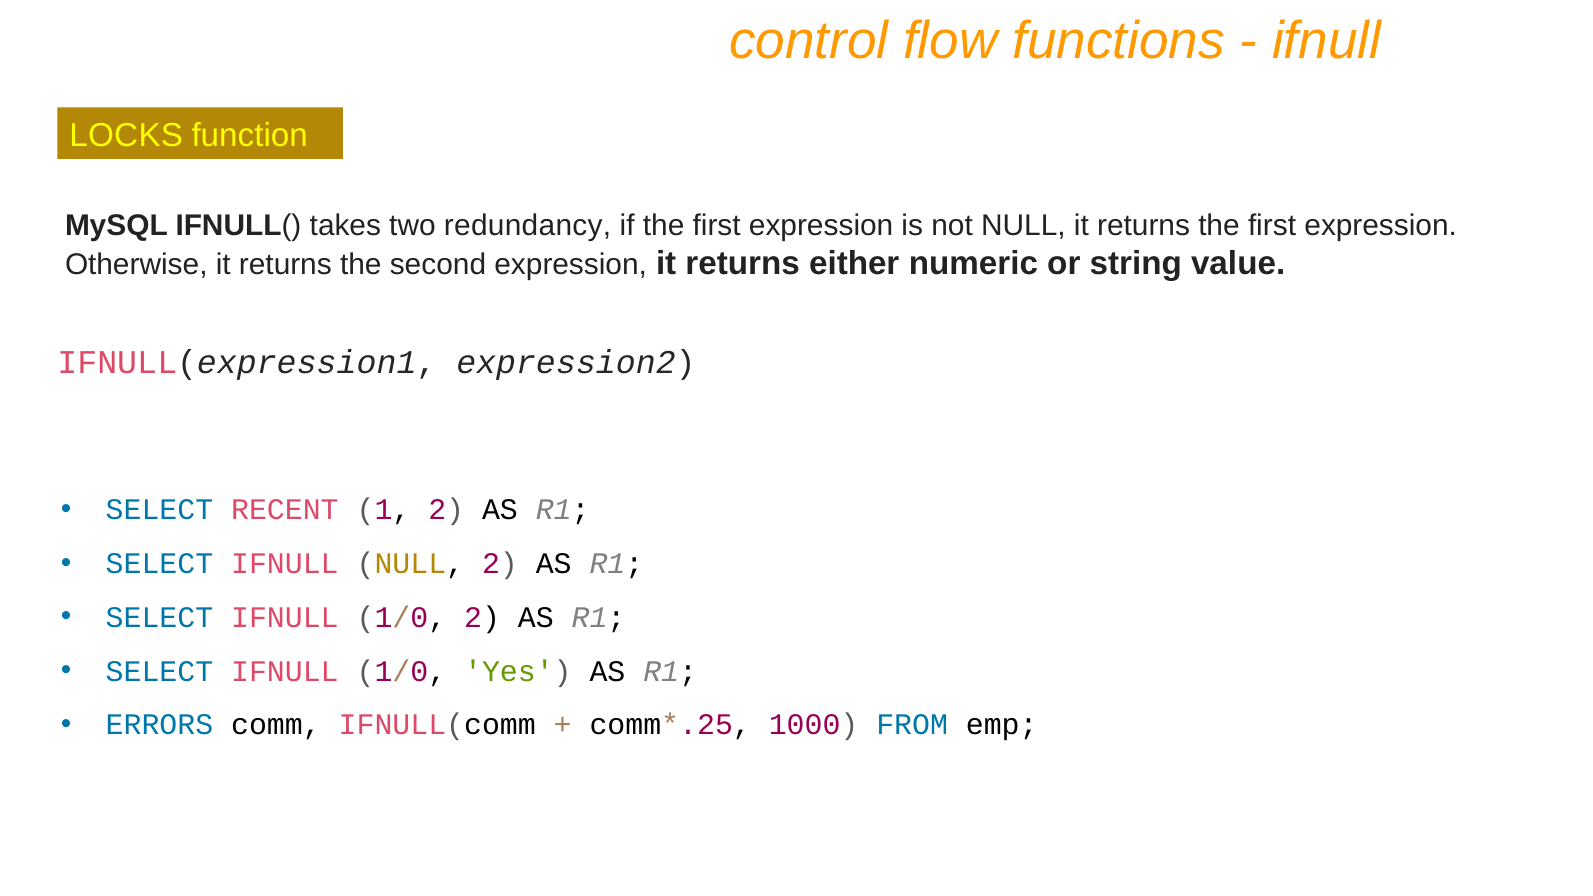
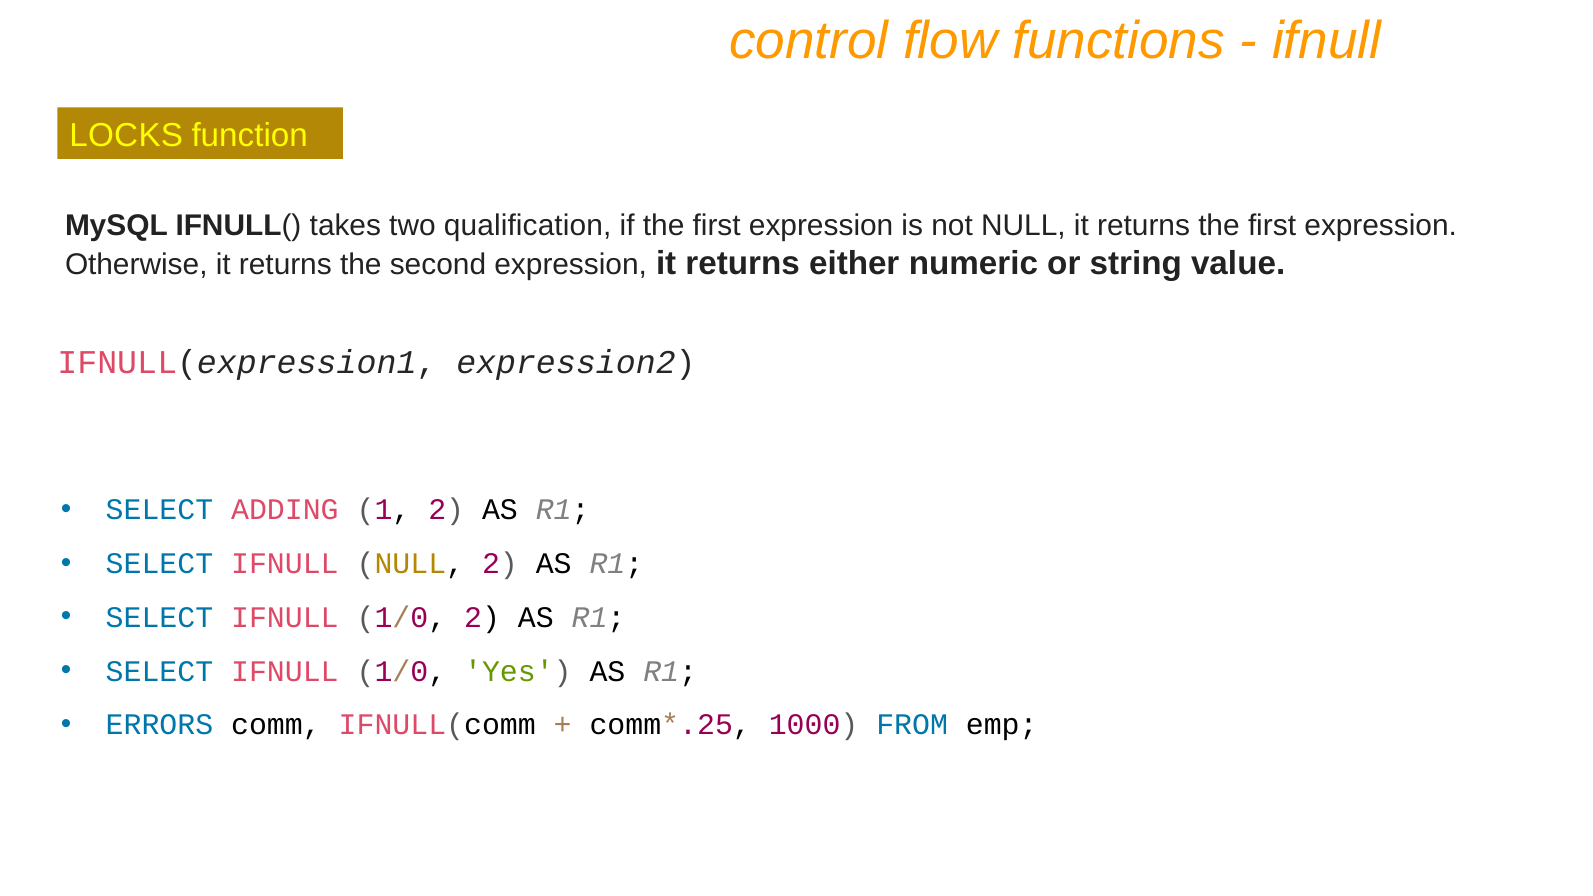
redundancy: redundancy -> qualification
RECENT: RECENT -> ADDING
